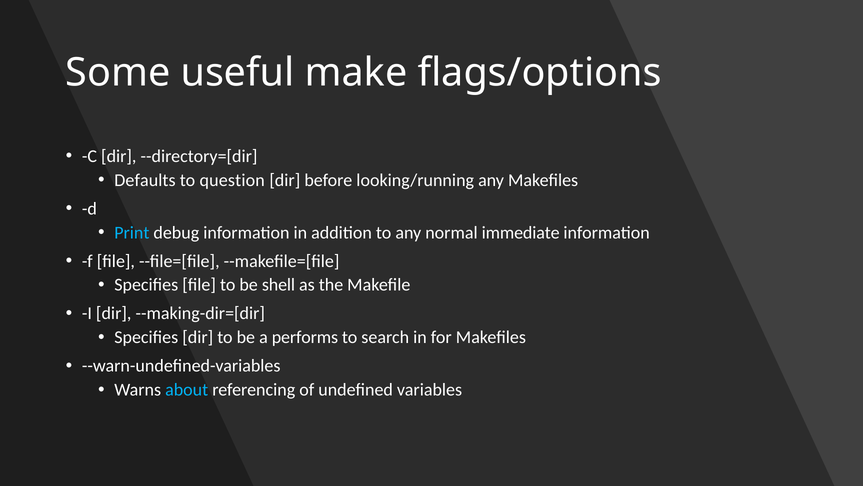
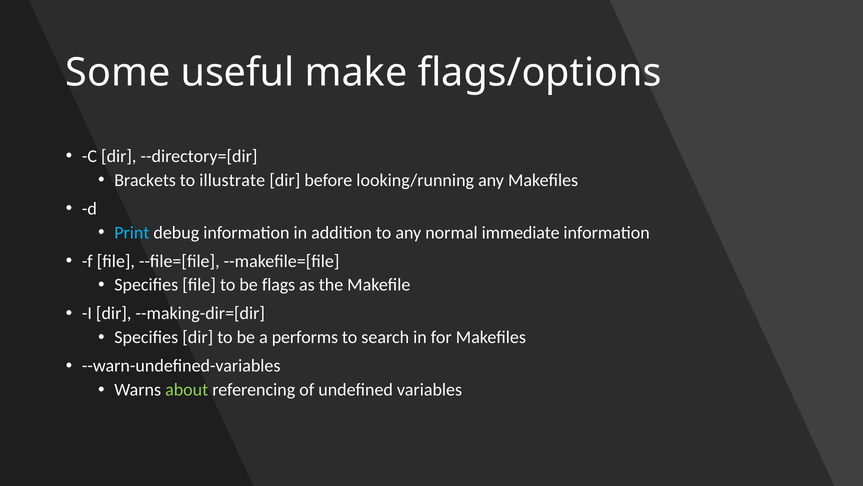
Defaults: Defaults -> Brackets
question: question -> illustrate
shell: shell -> flags
about colour: light blue -> light green
